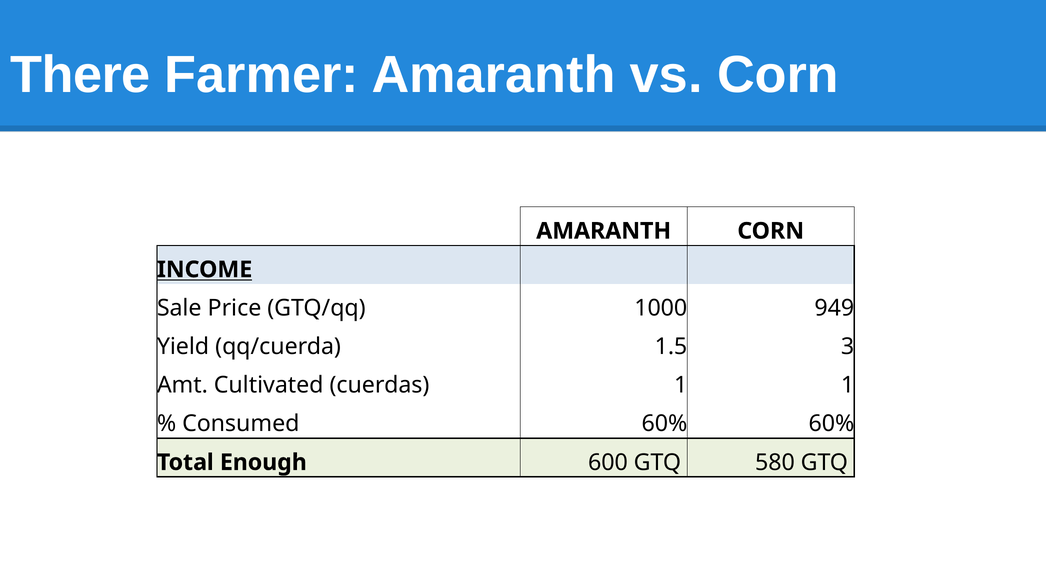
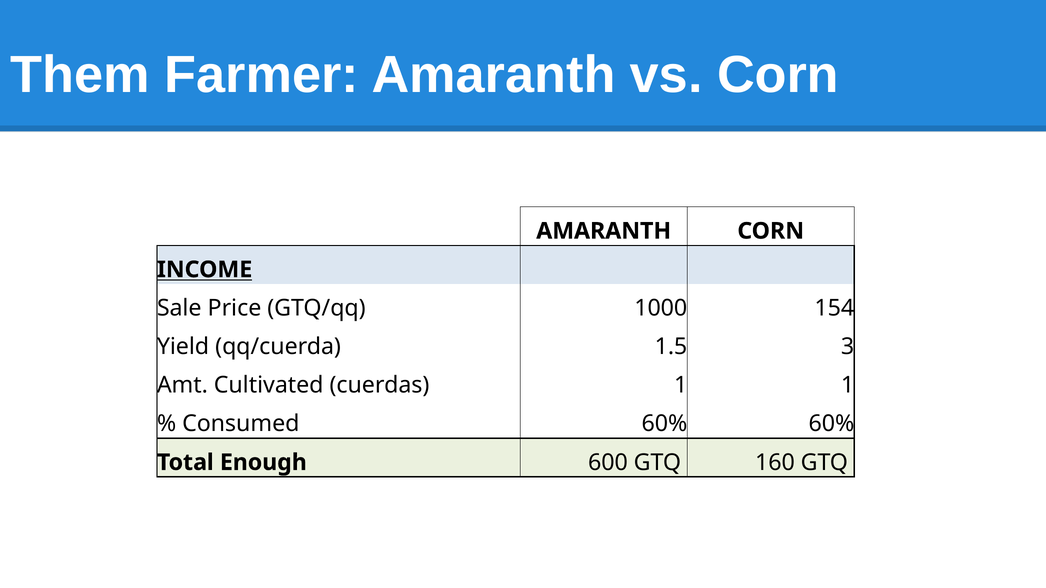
There: There -> Them
949: 949 -> 154
580: 580 -> 160
